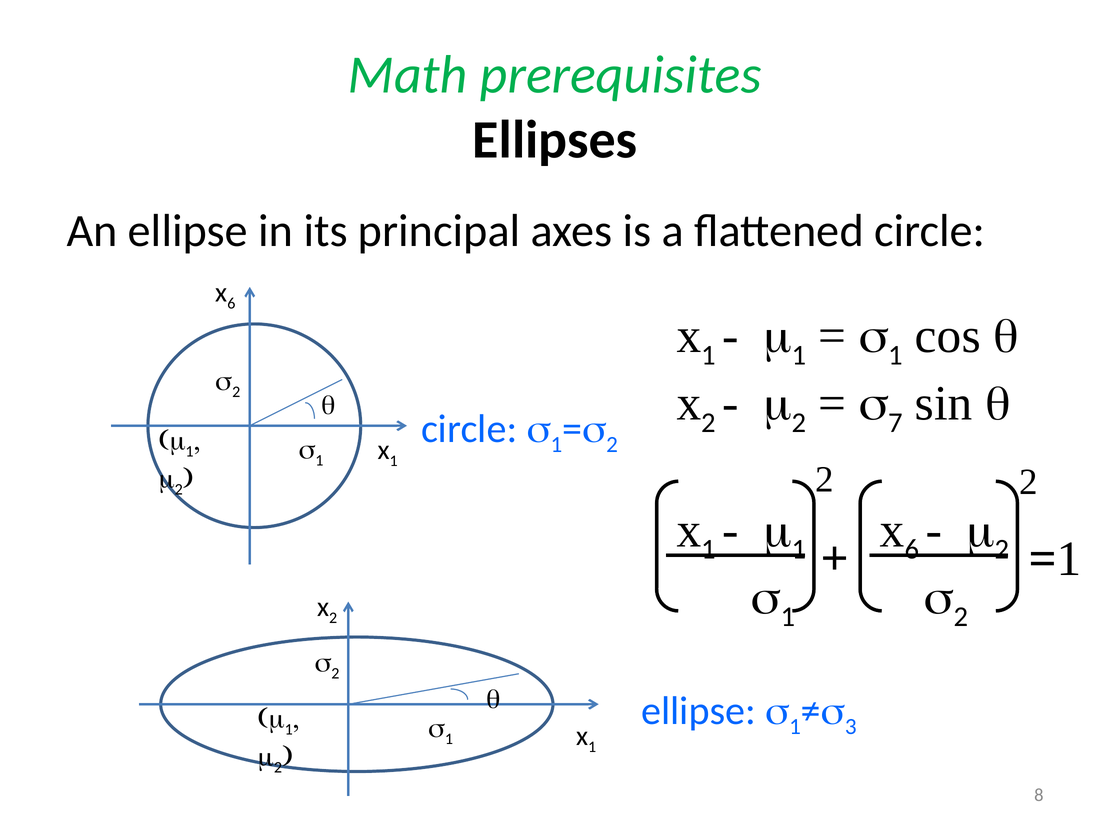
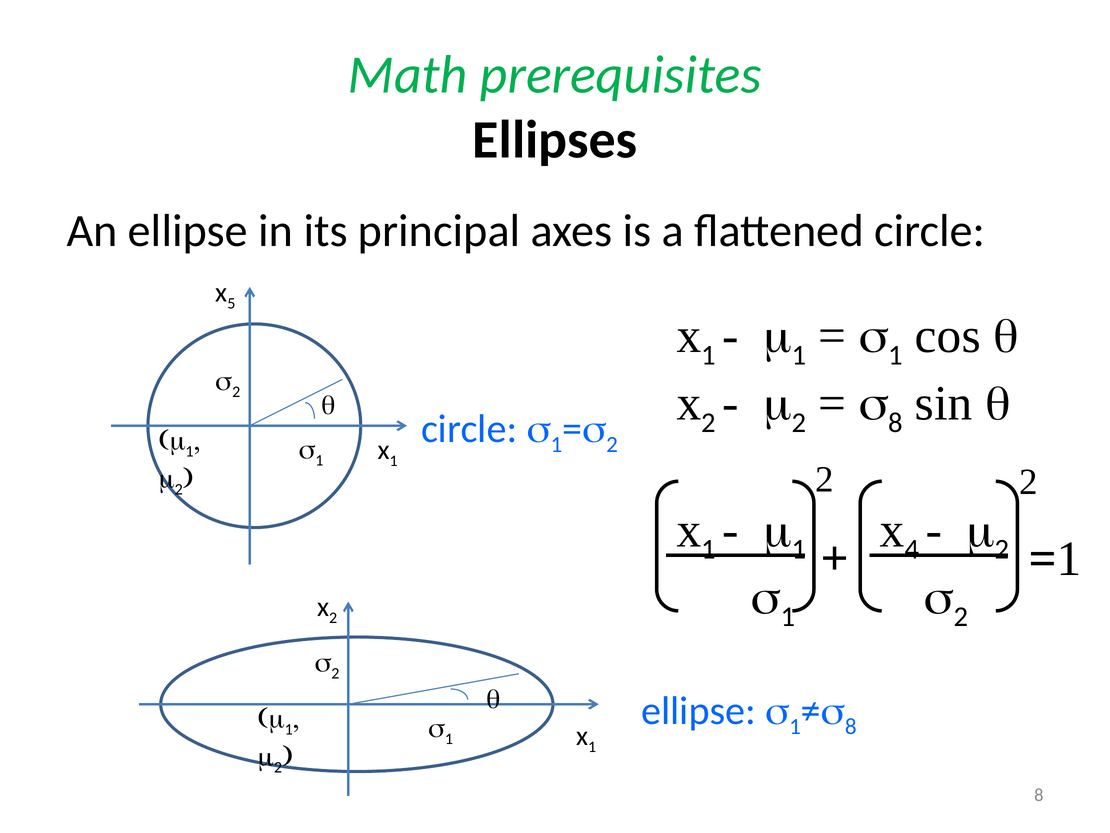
6 at (231, 303): 6 -> 5
7 at (896, 422): 7 -> 8
6 at (912, 549): 6 -> 4
3 at (851, 726): 3 -> 8
